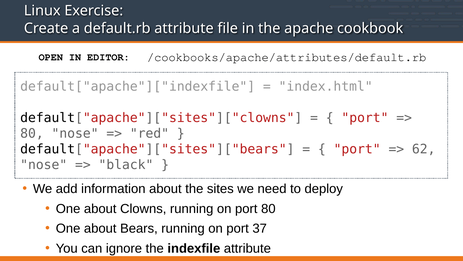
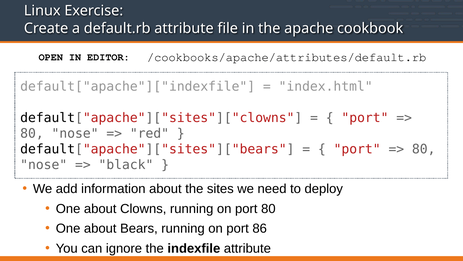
62 at (424, 149): 62 -> 80
37: 37 -> 86
